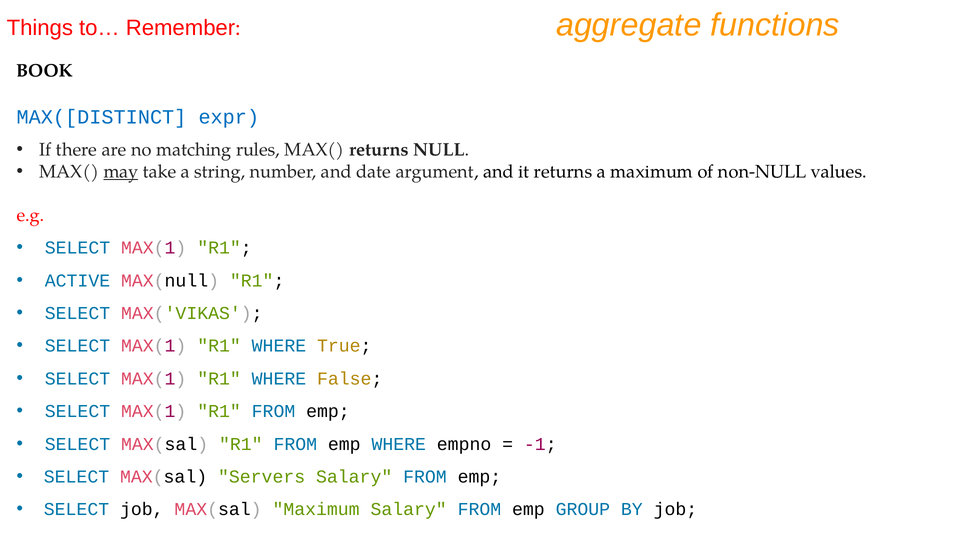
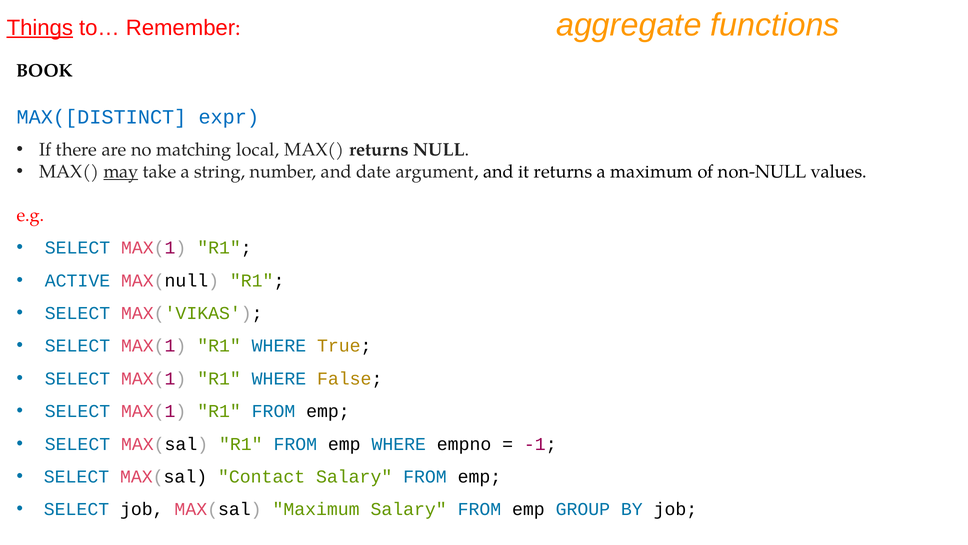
Things underline: none -> present
rules: rules -> local
Servers: Servers -> Contact
